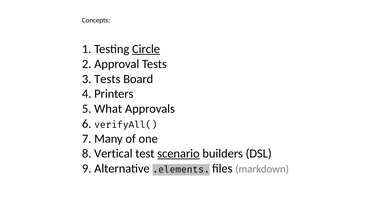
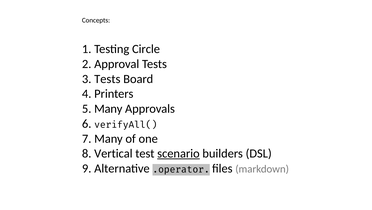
Circle underline: present -> none
5 What: What -> Many
.elements: .elements -> .operator
